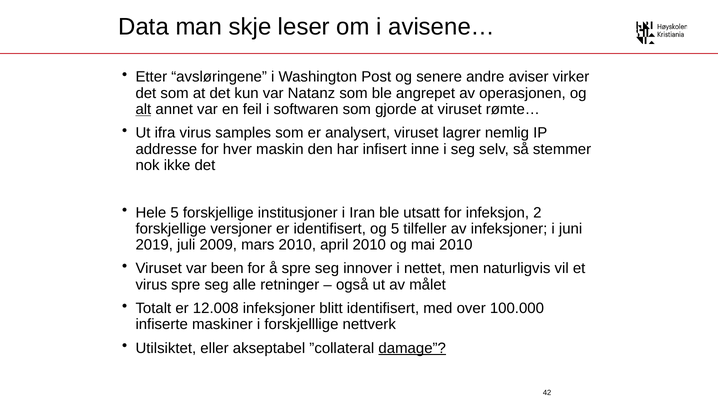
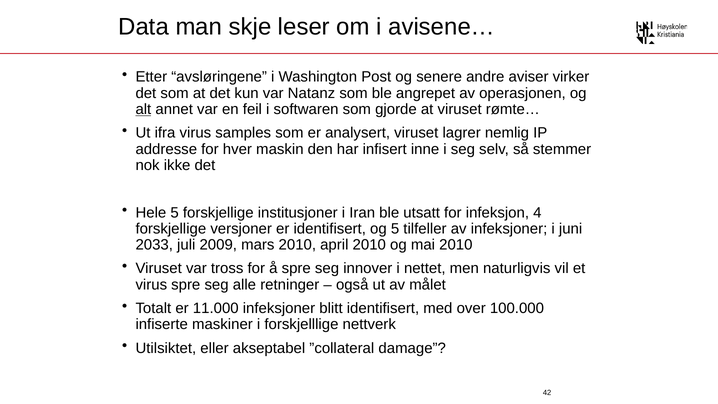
2: 2 -> 4
2019: 2019 -> 2033
been: been -> tross
12.008: 12.008 -> 11.000
damage underline: present -> none
